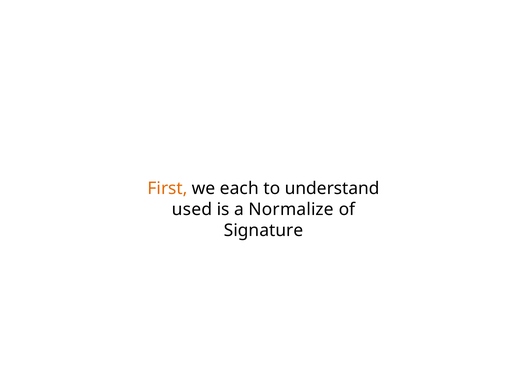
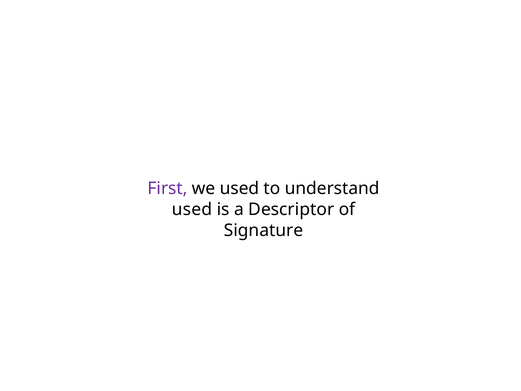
First colour: orange -> purple
we each: each -> used
Normalize: Normalize -> Descriptor
